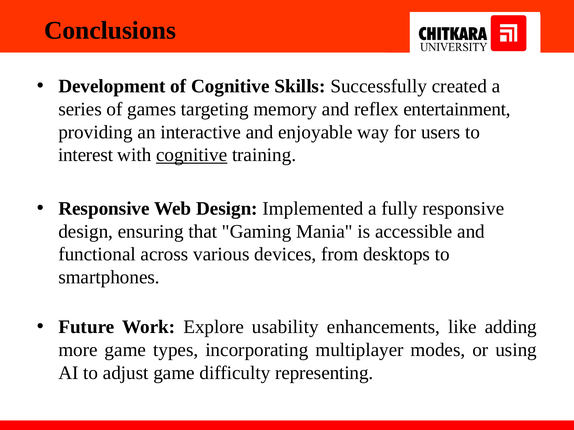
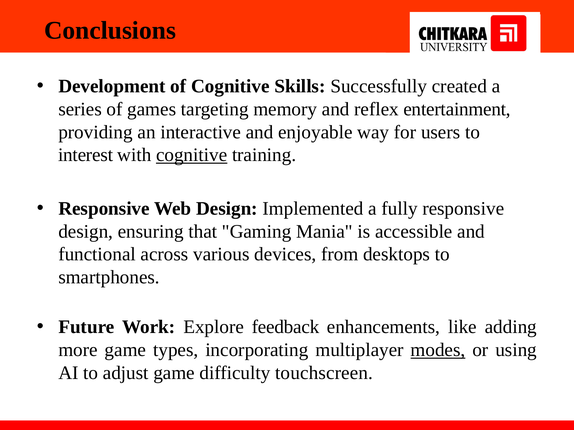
usability: usability -> feedback
modes underline: none -> present
representing: representing -> touchscreen
